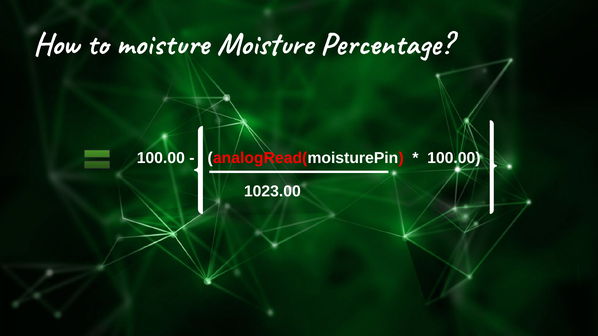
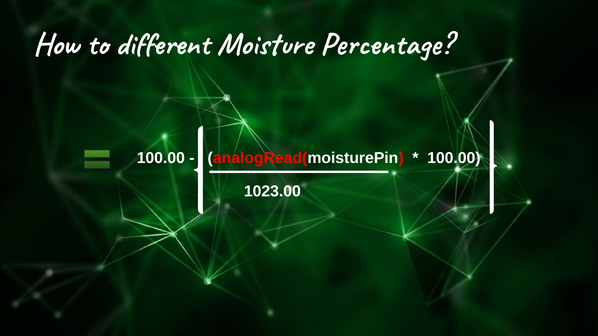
to moisture: moisture -> different
